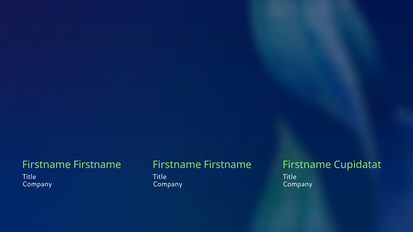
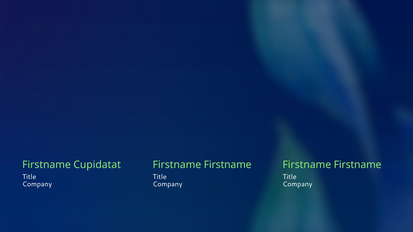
Firstname at (97, 165): Firstname -> Cupidatat
Cupidatat at (358, 165): Cupidatat -> Firstname
